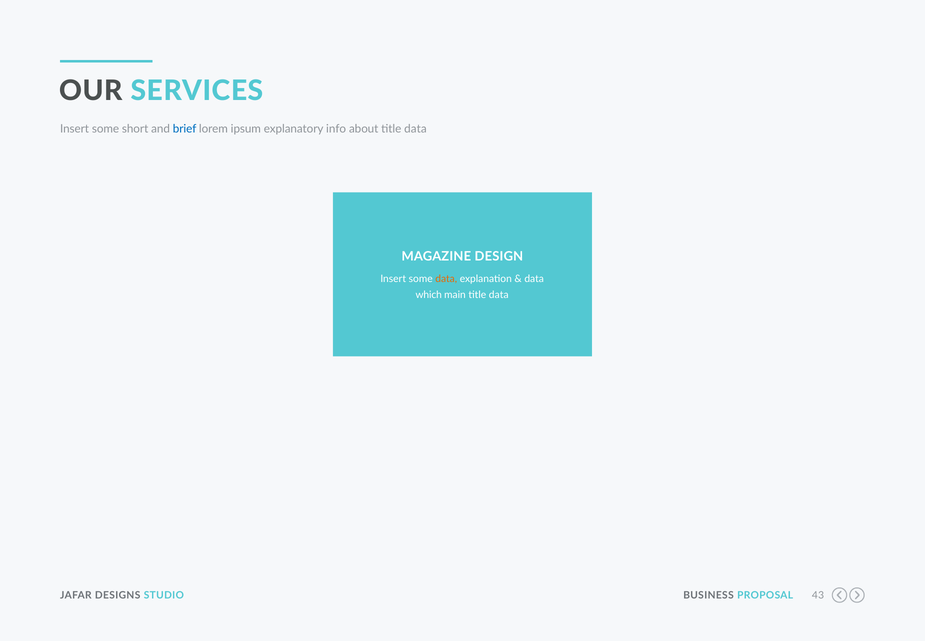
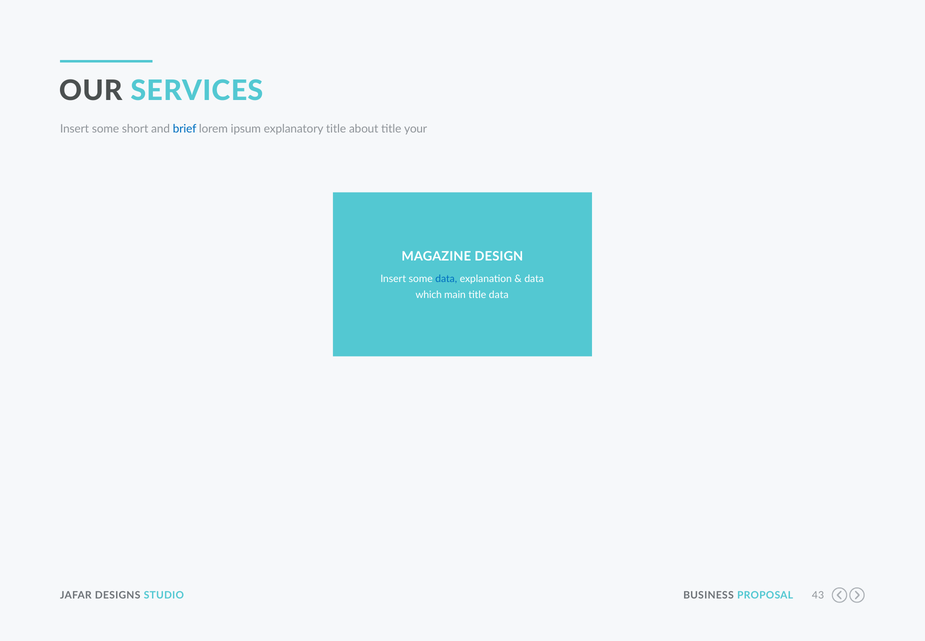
explanatory info: info -> title
about title data: data -> your
data at (446, 279) colour: orange -> blue
